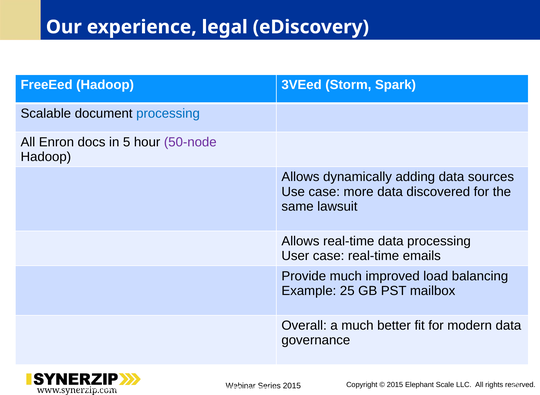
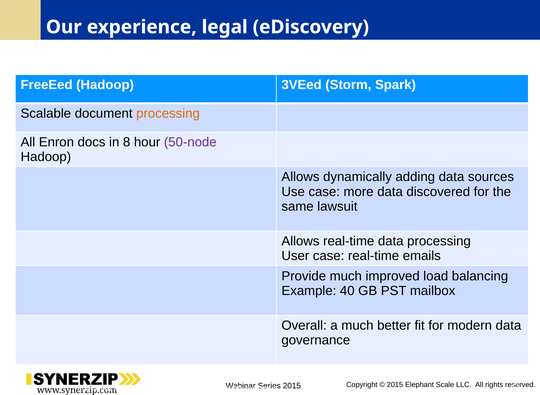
processing at (168, 114) colour: blue -> orange
5: 5 -> 8
25: 25 -> 40
